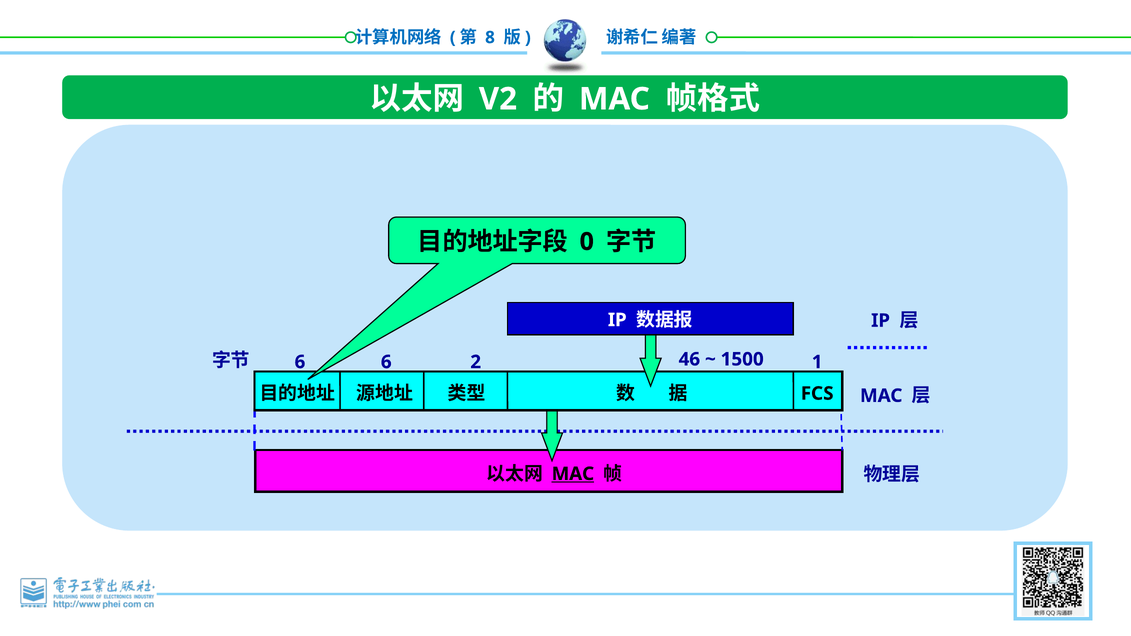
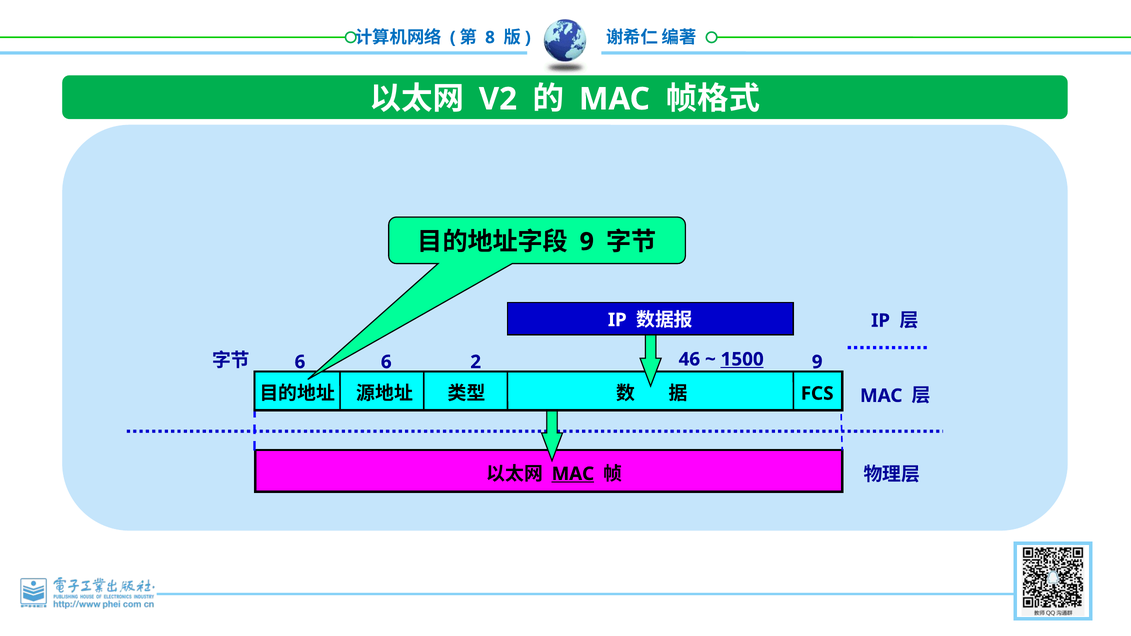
0 at (587, 242): 0 -> 9
1500 underline: none -> present
1 at (817, 362): 1 -> 9
